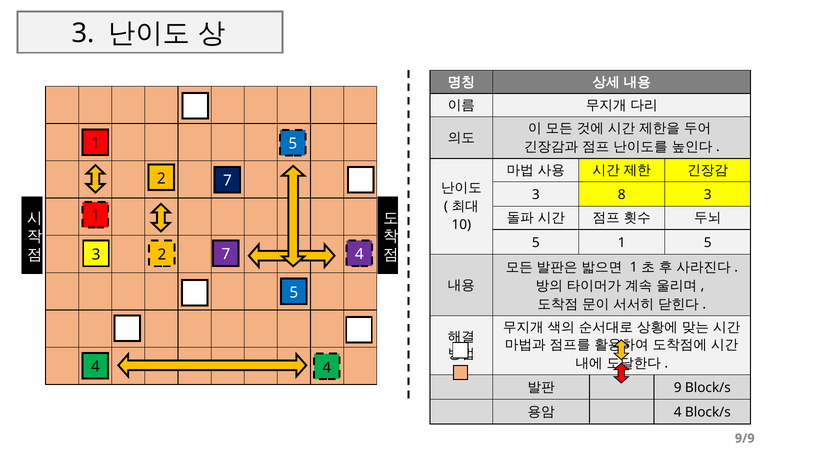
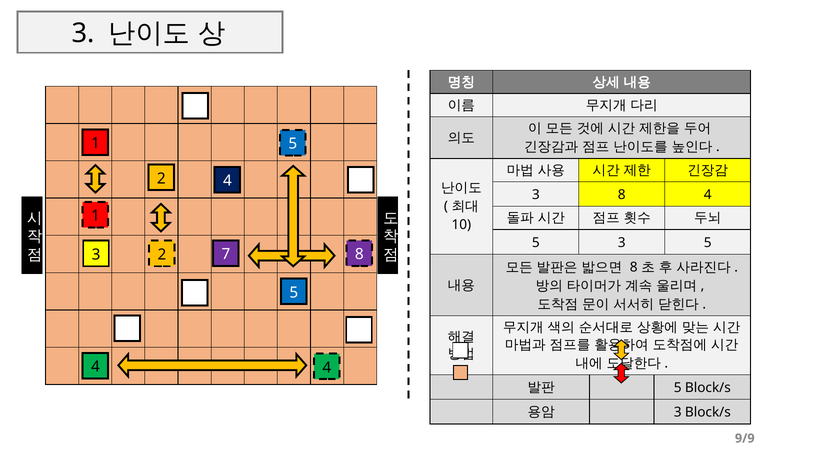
7 at (227, 181): 7 -> 4
8 3: 3 -> 4
1 at (622, 242): 1 -> 3
7 4: 4 -> 8
1 at (634, 267): 1 -> 8
9 at (678, 387): 9 -> 5
4 at (678, 412): 4 -> 3
